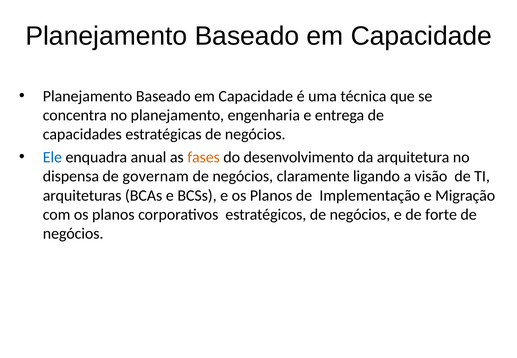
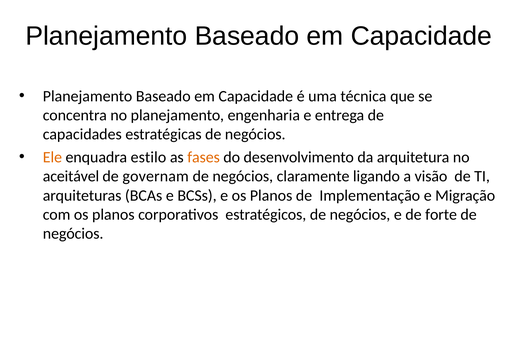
Ele colour: blue -> orange
anual: anual -> estilo
dispensa: dispensa -> aceitável
